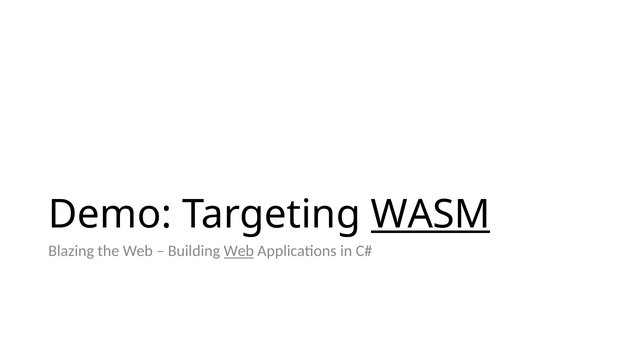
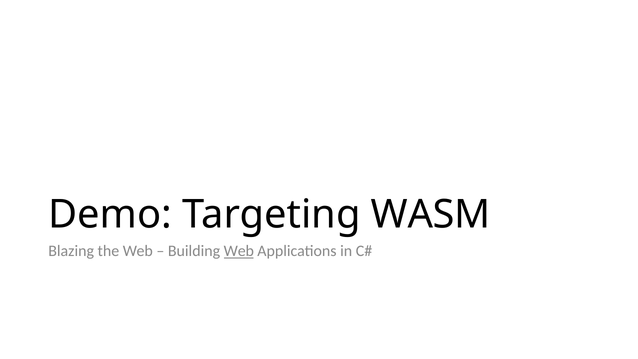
WASM underline: present -> none
